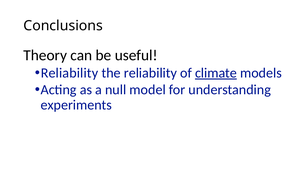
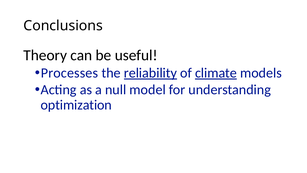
Reliability at (69, 73): Reliability -> Processes
reliability at (150, 73) underline: none -> present
experiments: experiments -> optimization
